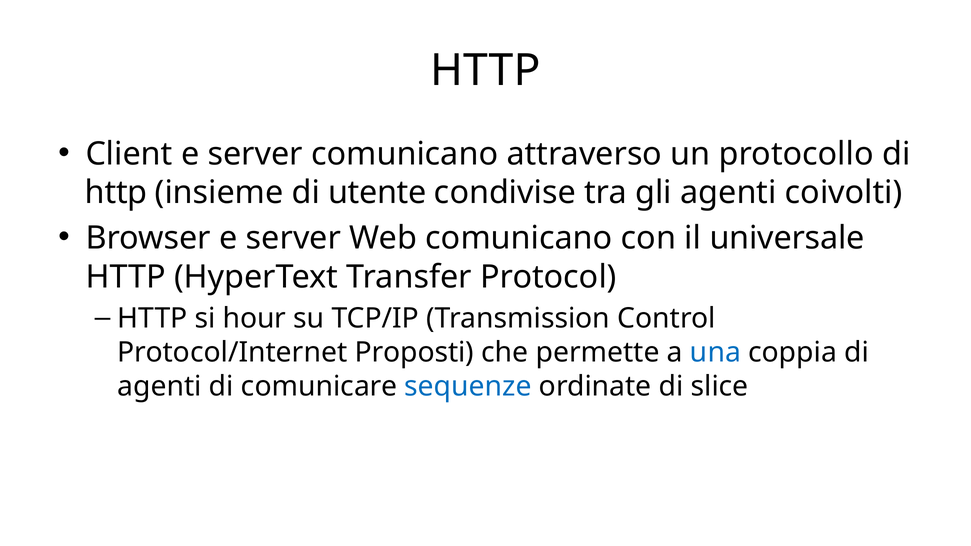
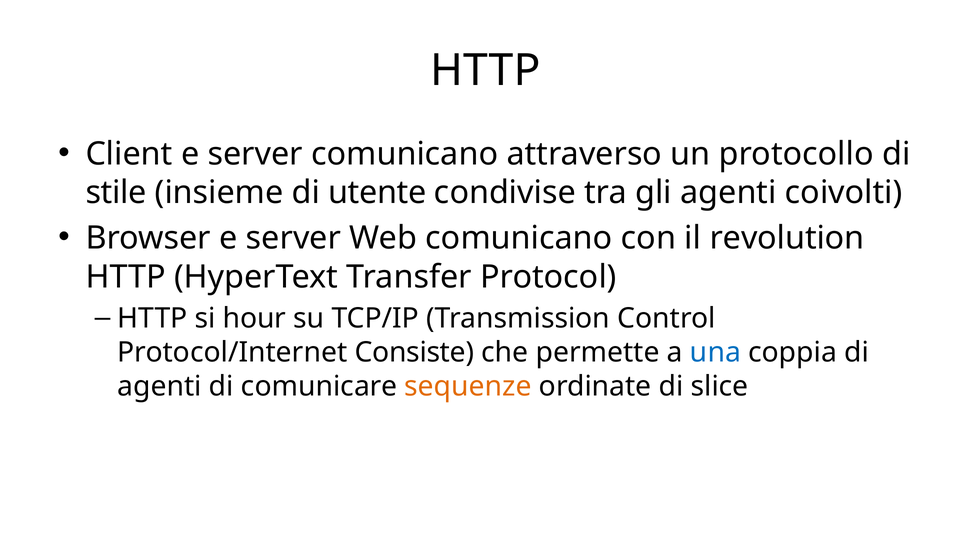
http at (116, 193): http -> stile
universale: universale -> revolution
Proposti: Proposti -> Consiste
sequenze colour: blue -> orange
